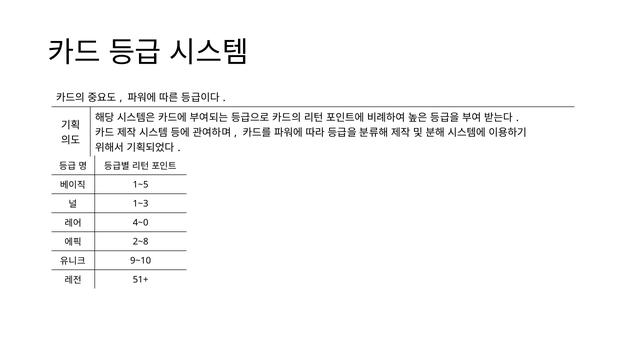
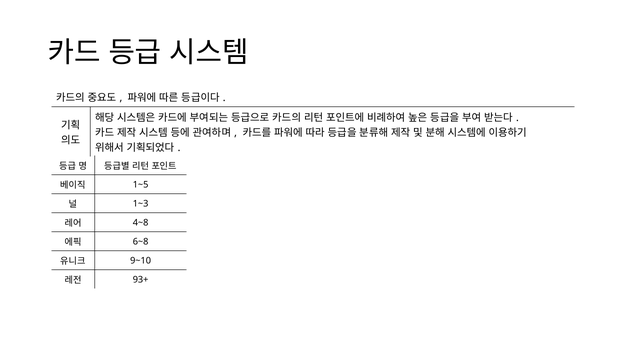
4~0: 4~0 -> 4~8
2~8: 2~8 -> 6~8
51+: 51+ -> 93+
